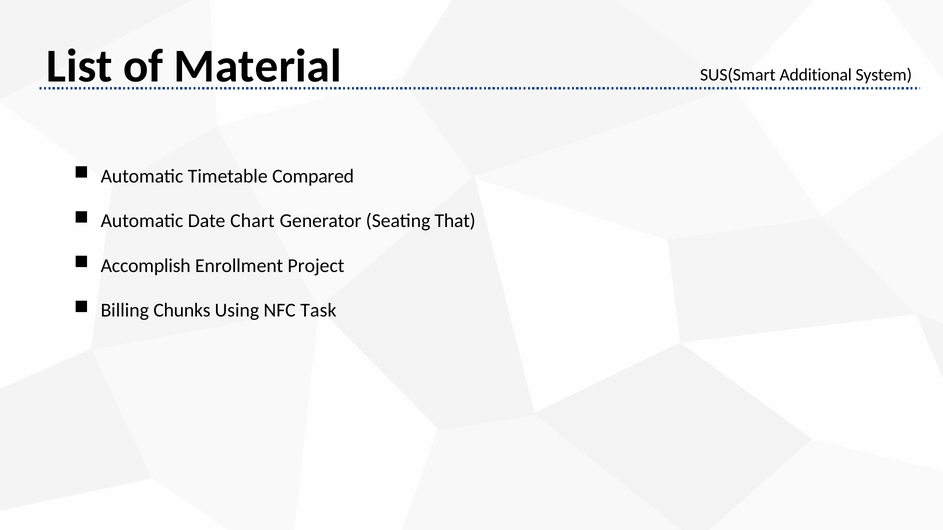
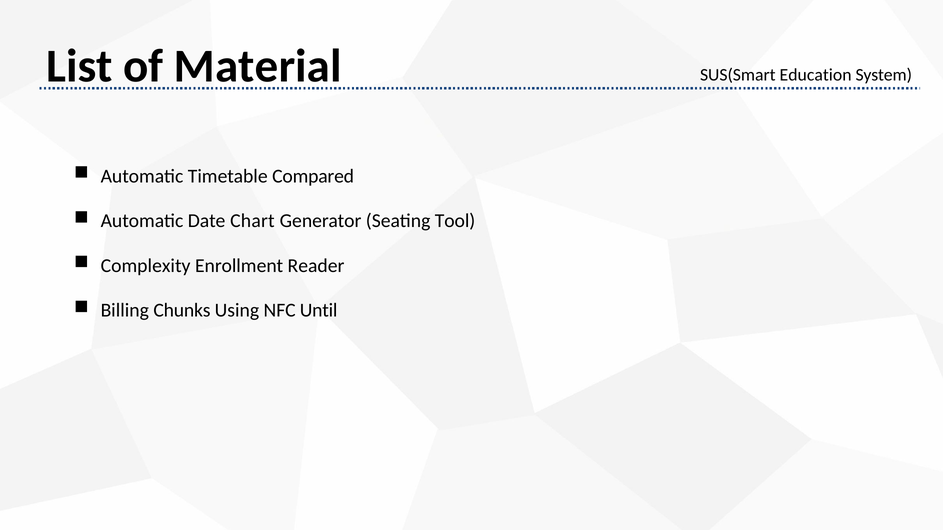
Additional: Additional -> Education
That: That -> Tool
Accomplish: Accomplish -> Complexity
Project: Project -> Reader
Task: Task -> Until
